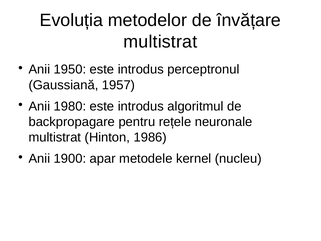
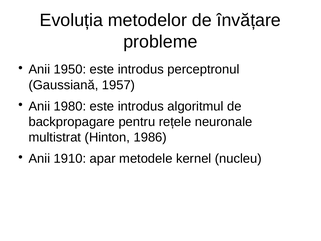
multistrat at (160, 42): multistrat -> probleme
1900: 1900 -> 1910
